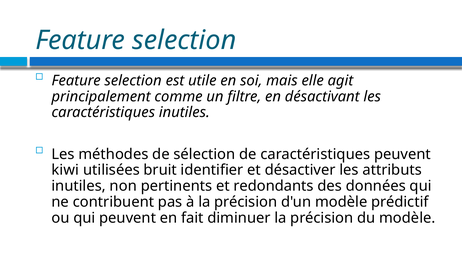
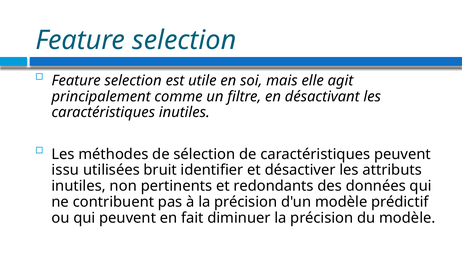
kiwi: kiwi -> issu
